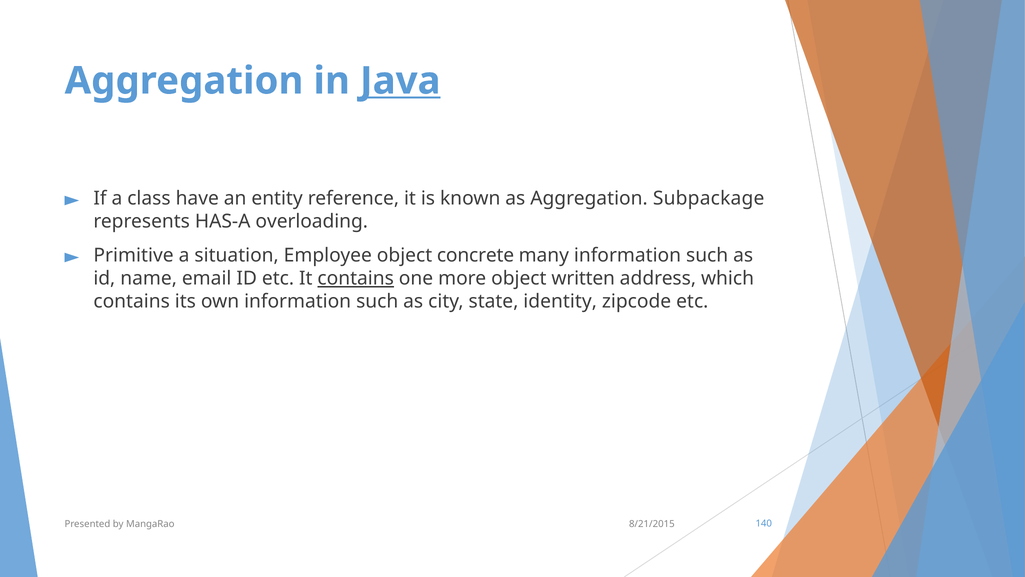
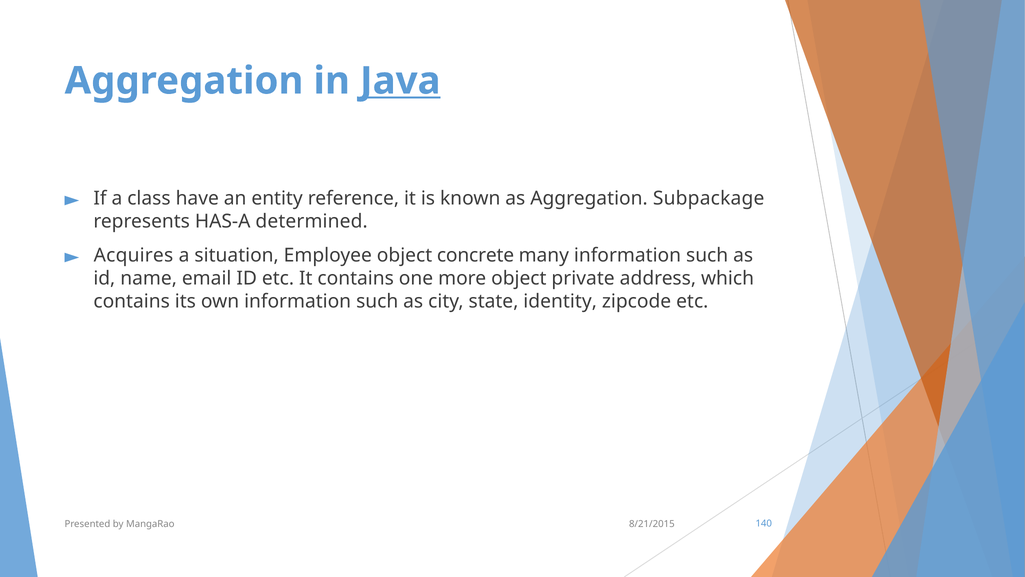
overloading: overloading -> determined
Primitive: Primitive -> Acquires
contains at (356, 278) underline: present -> none
written: written -> private
